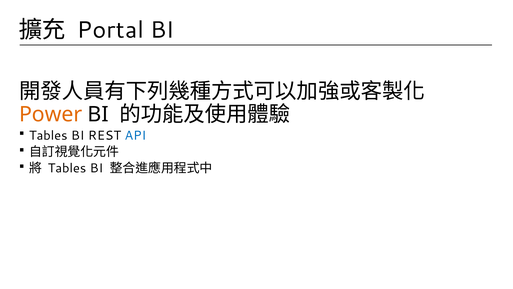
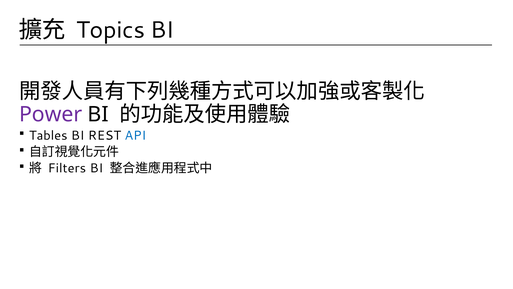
Portal: Portal -> Topics
Power colour: orange -> purple
Tables at (67, 168): Tables -> Filters
